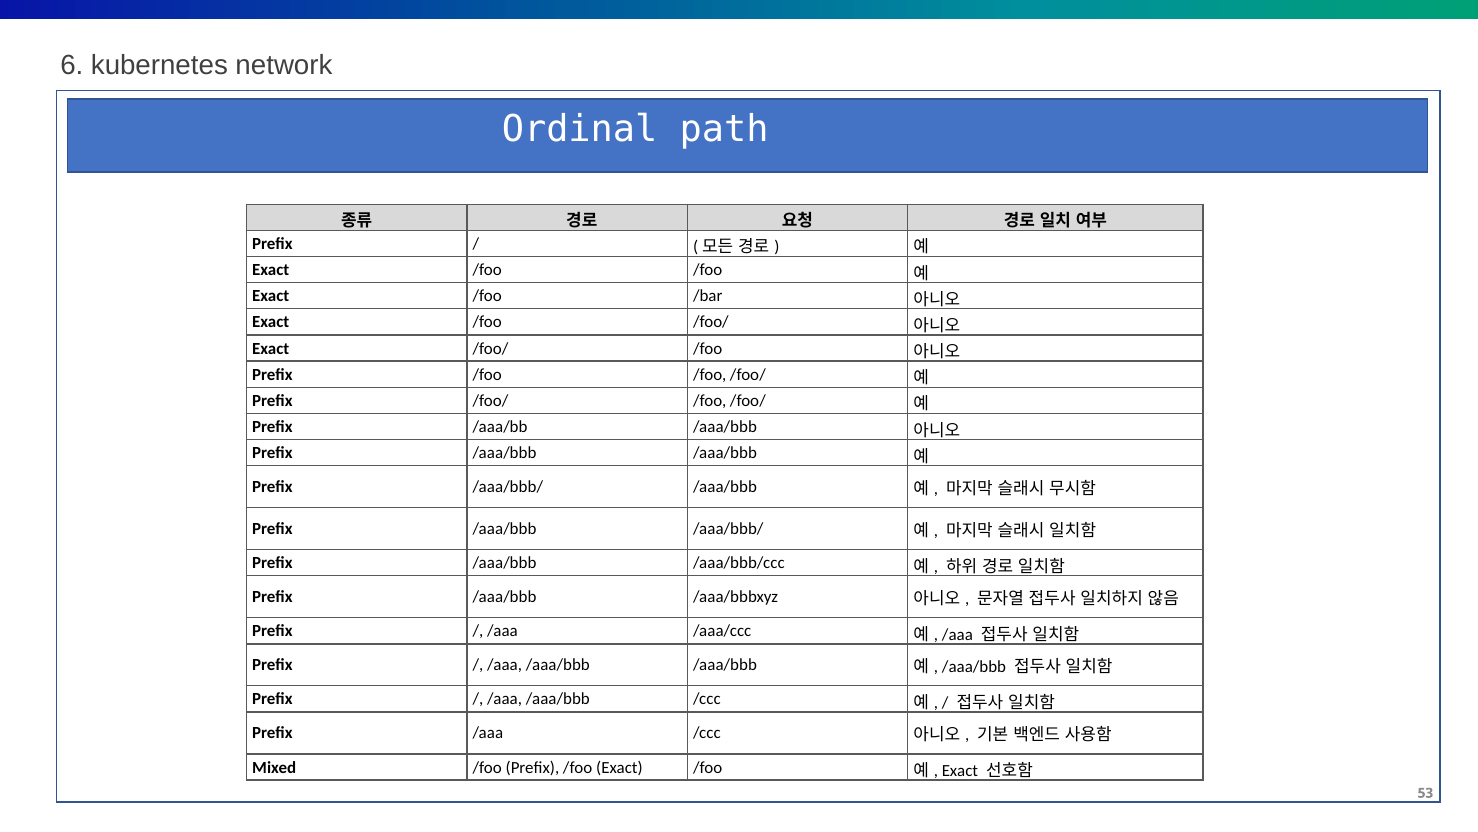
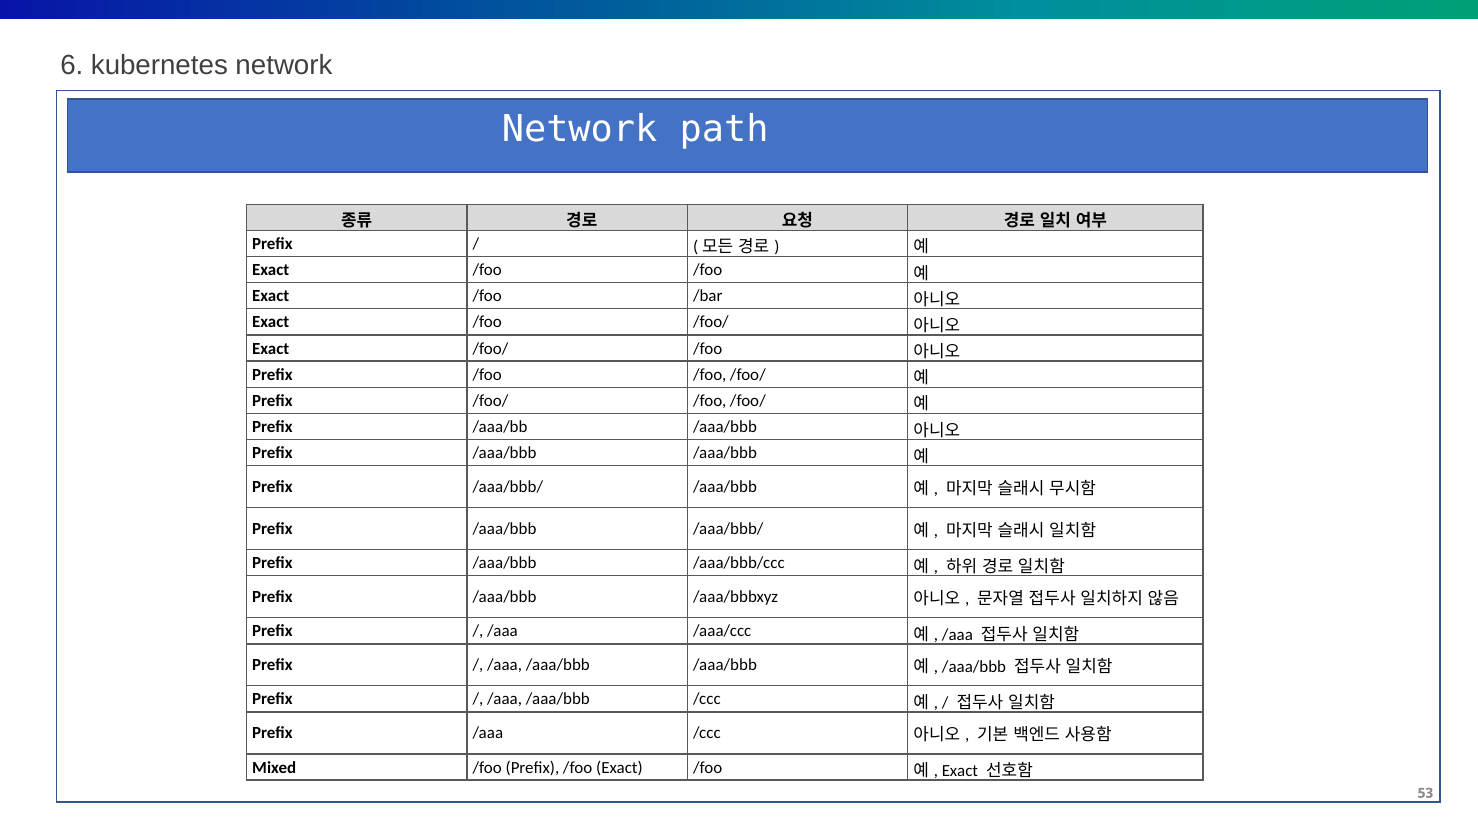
Ordinal at (580, 129): Ordinal -> Network
